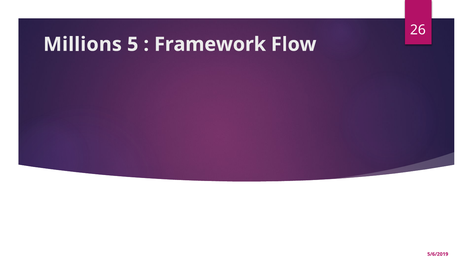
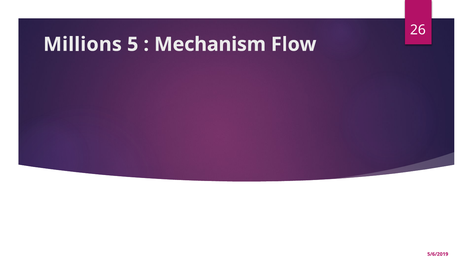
Framework: Framework -> Mechanism
